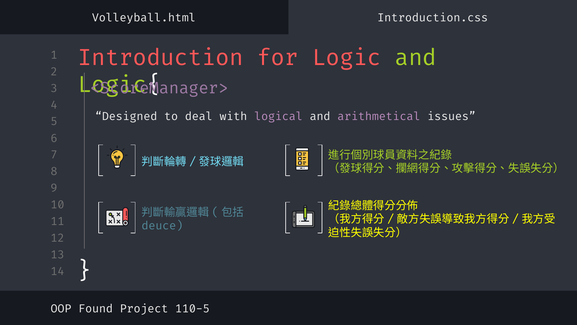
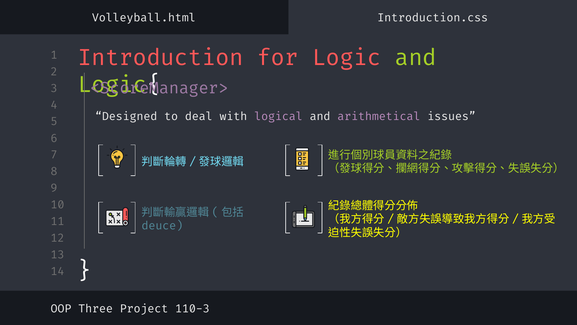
Found: Found -> Three
110-5: 110-5 -> 110-3
